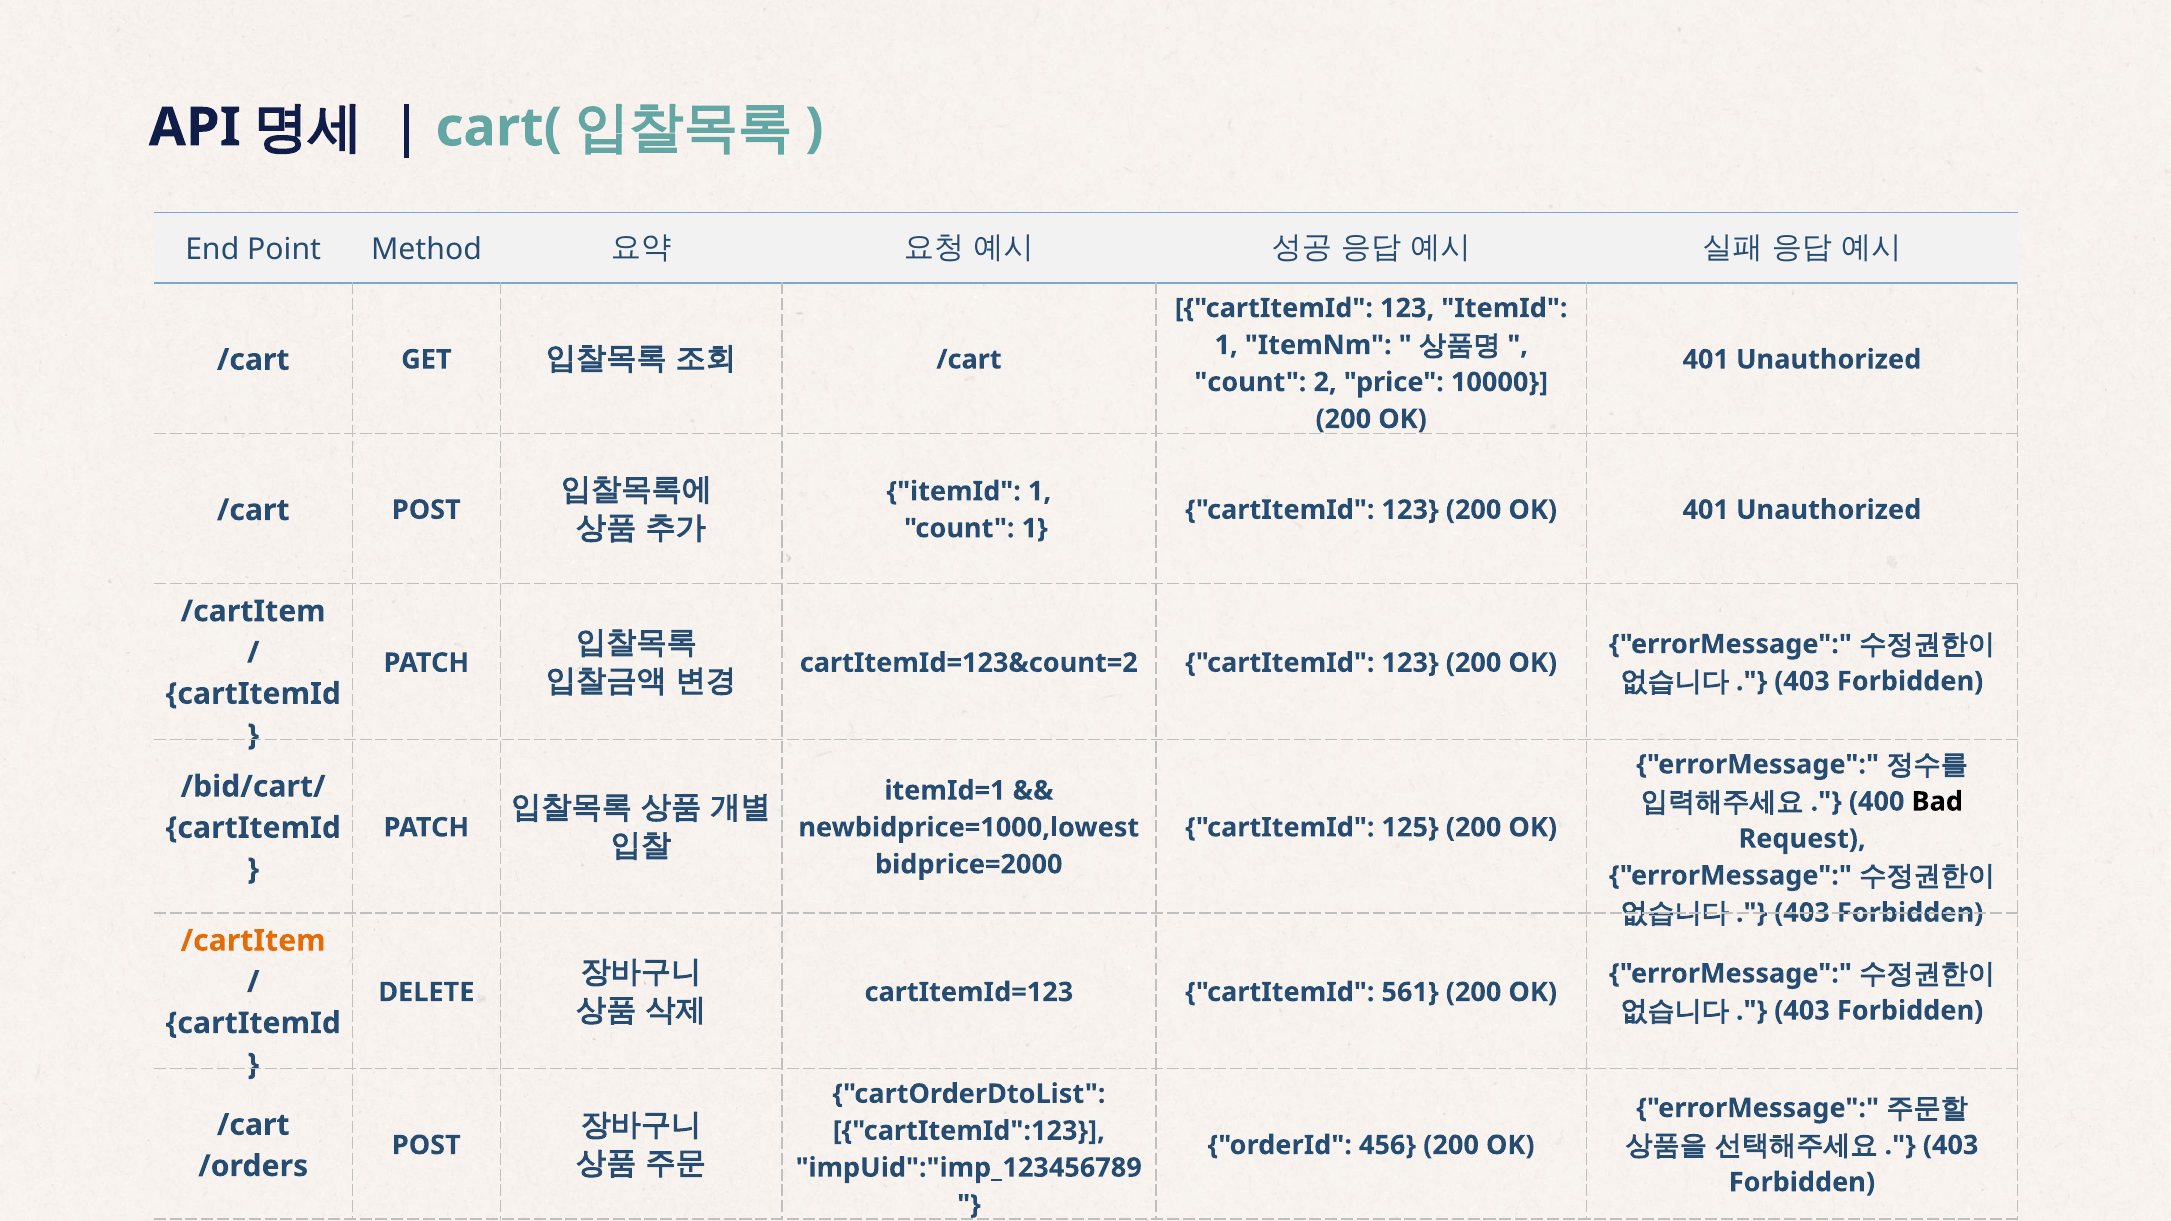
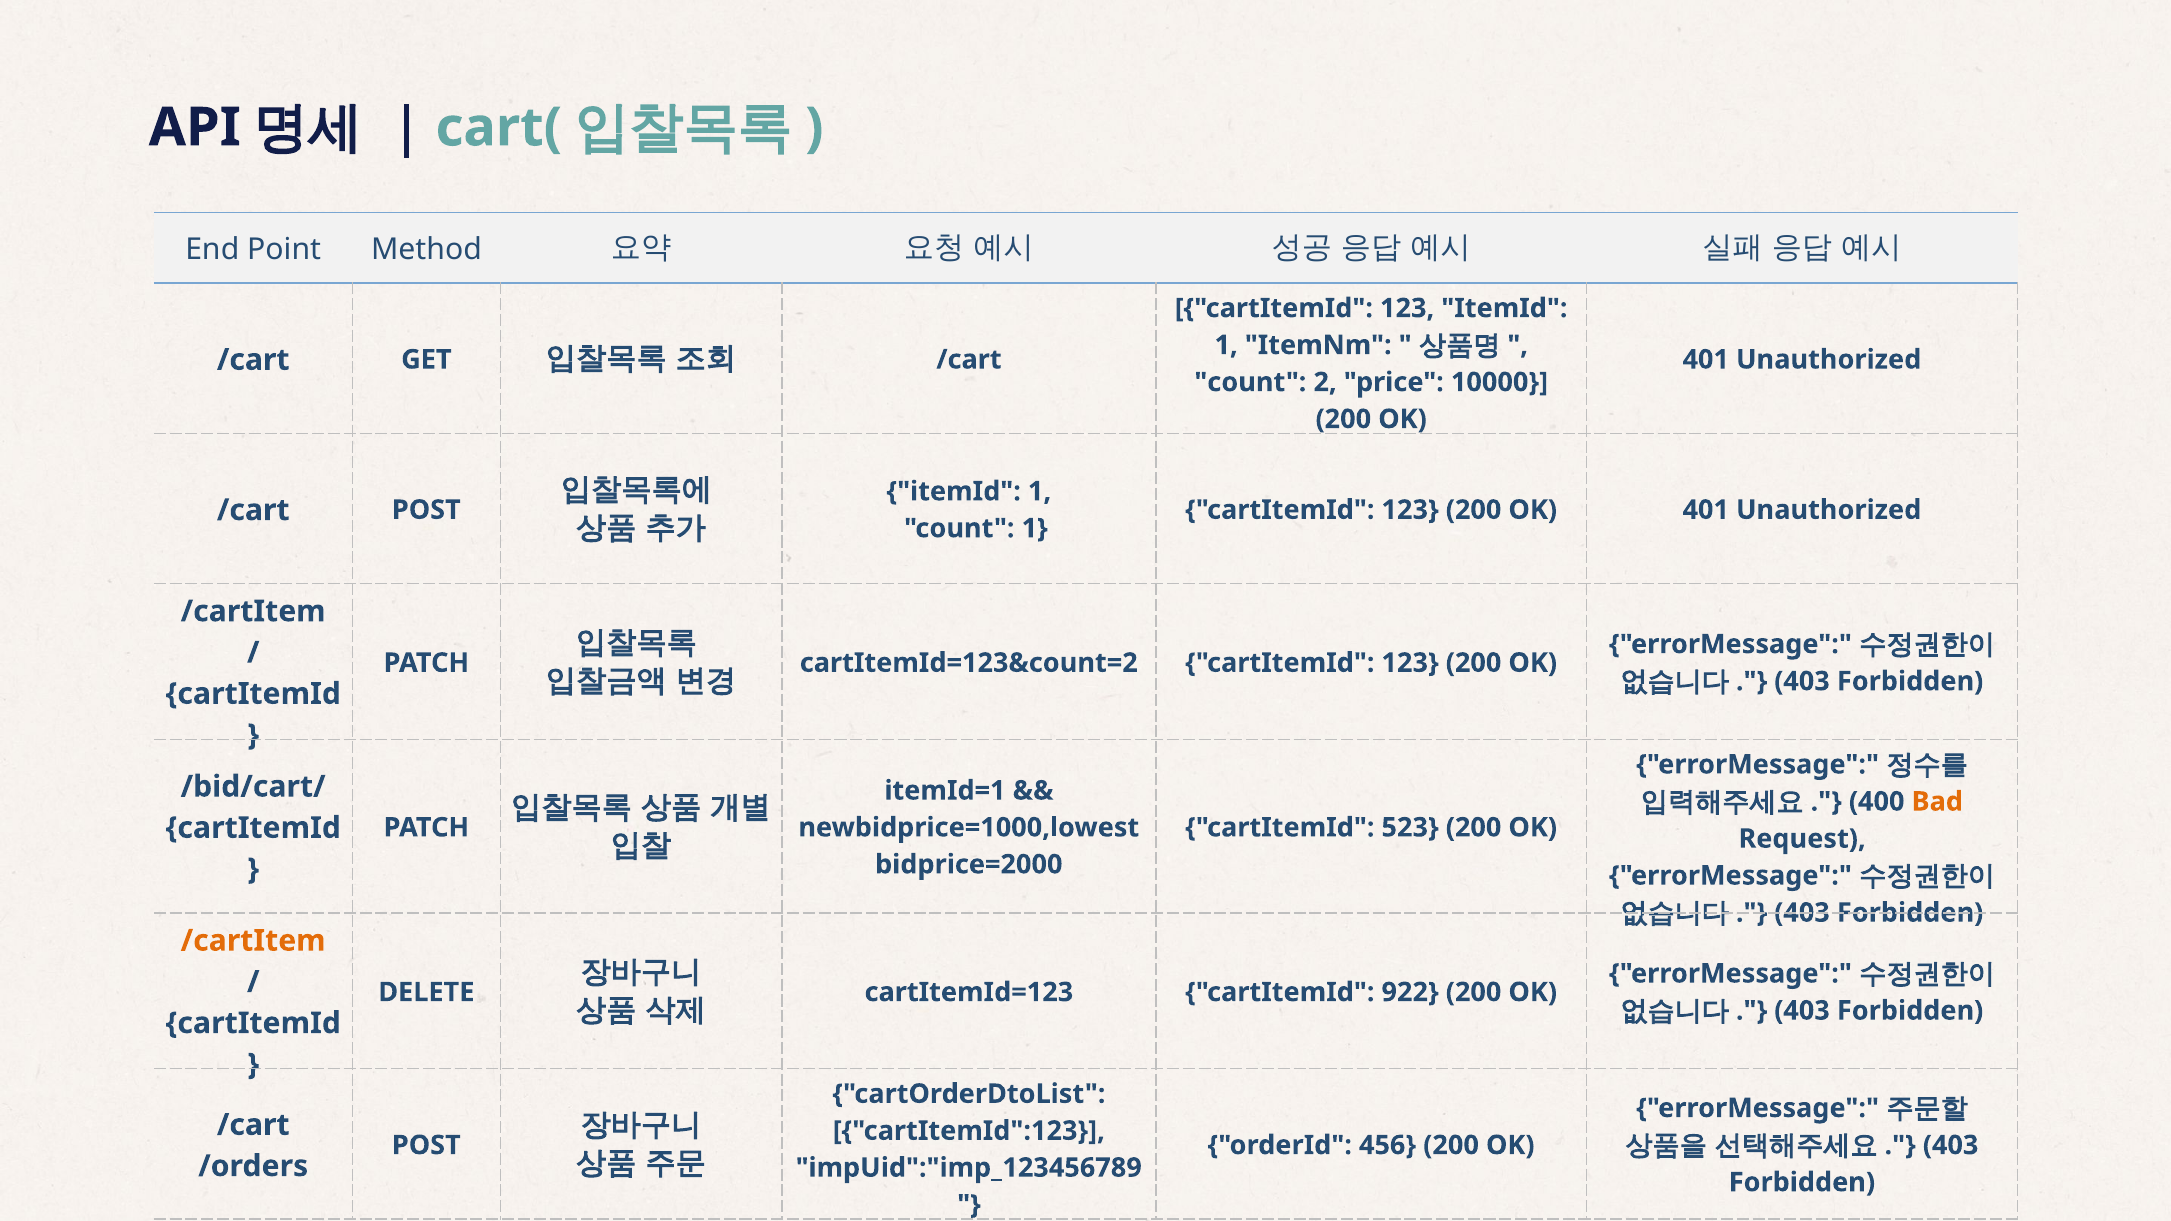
Bad colour: black -> orange
125: 125 -> 523
561: 561 -> 922
